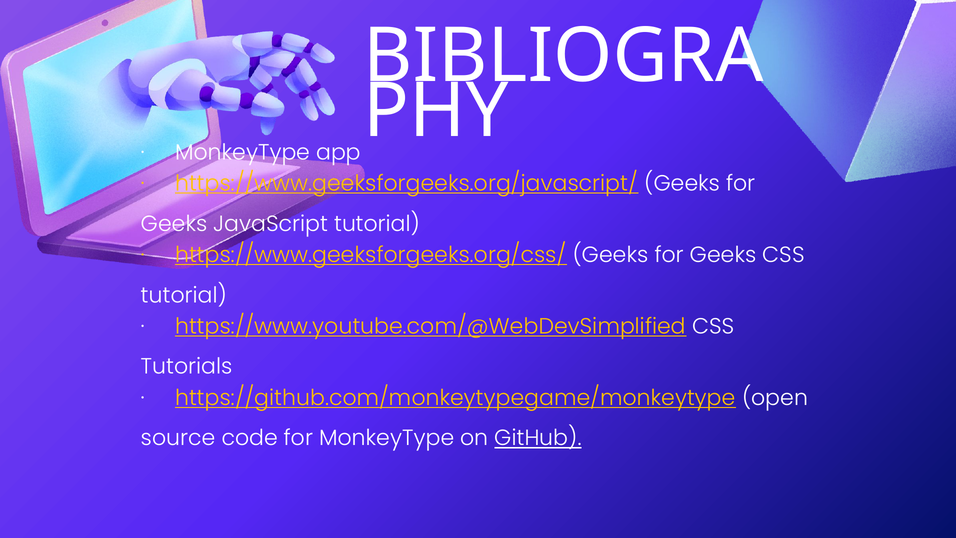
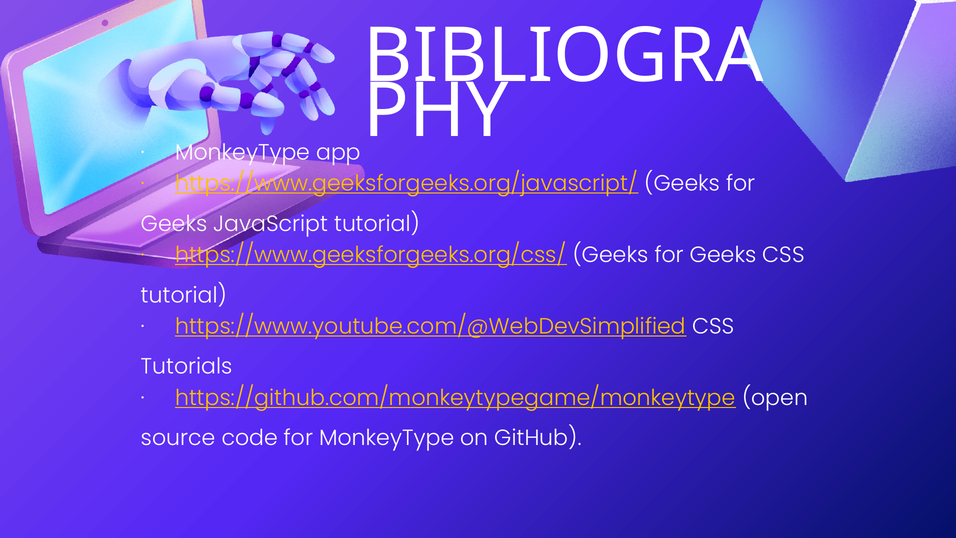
GitHub underline: present -> none
